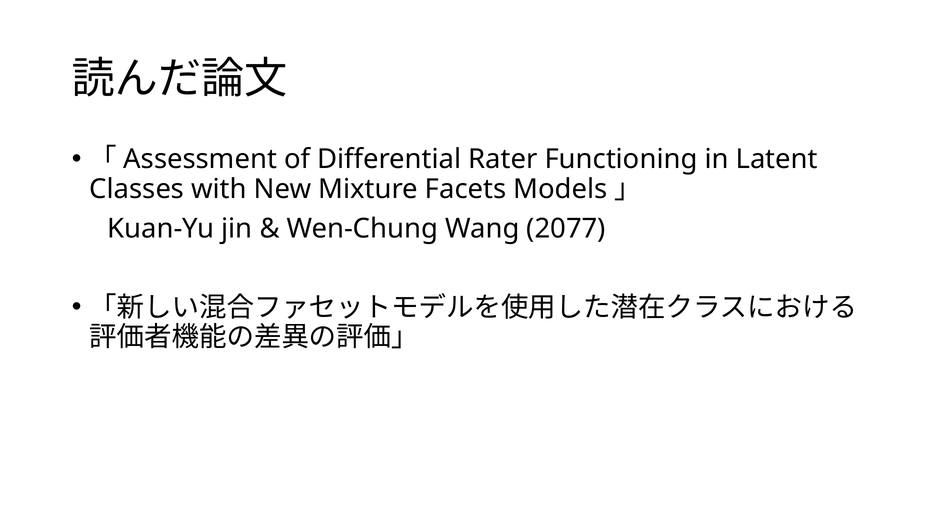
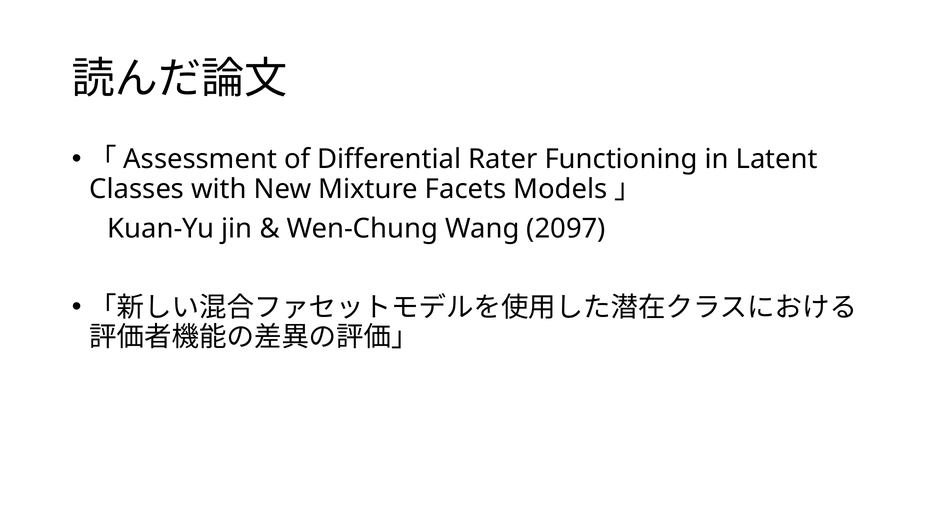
2077: 2077 -> 2097
